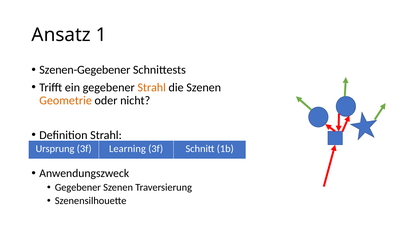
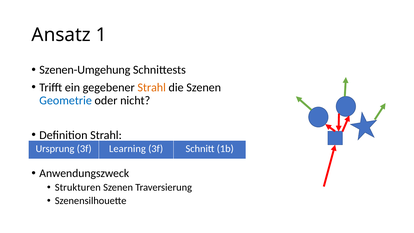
Szenen-Gegebener: Szenen-Gegebener -> Szenen-Umgehung
Geometrie colour: orange -> blue
Gegebener at (78, 187): Gegebener -> Strukturen
